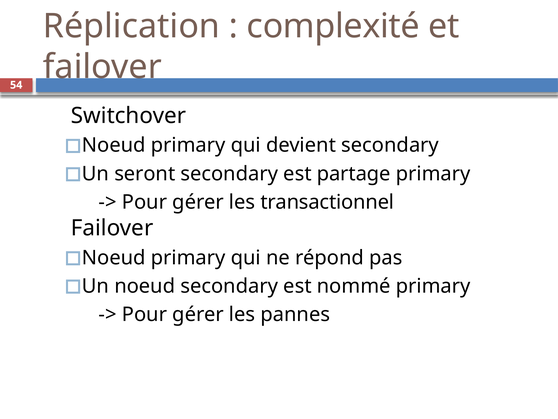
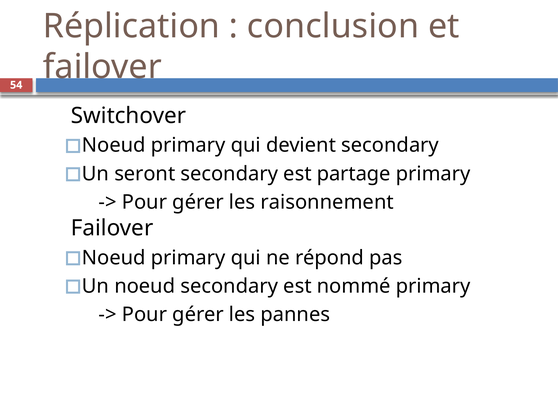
complexité: complexité -> conclusion
transactionnel: transactionnel -> raisonnement
